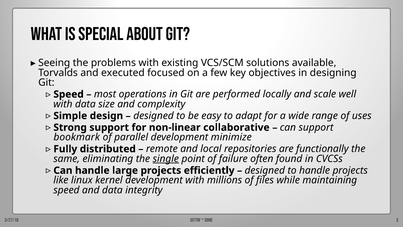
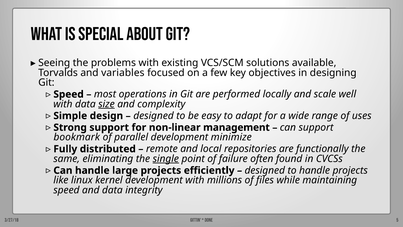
executed: executed -> variables
size underline: none -> present
collaborative: collaborative -> management
